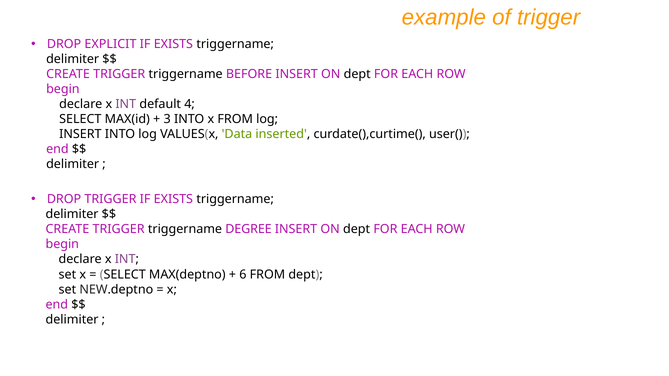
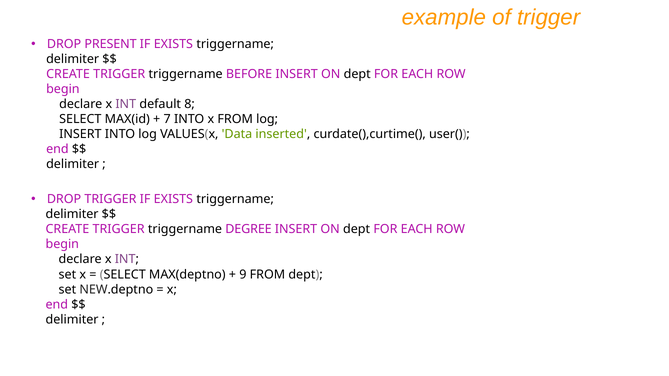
EXPLICIT: EXPLICIT -> PRESENT
4: 4 -> 8
3: 3 -> 7
6: 6 -> 9
